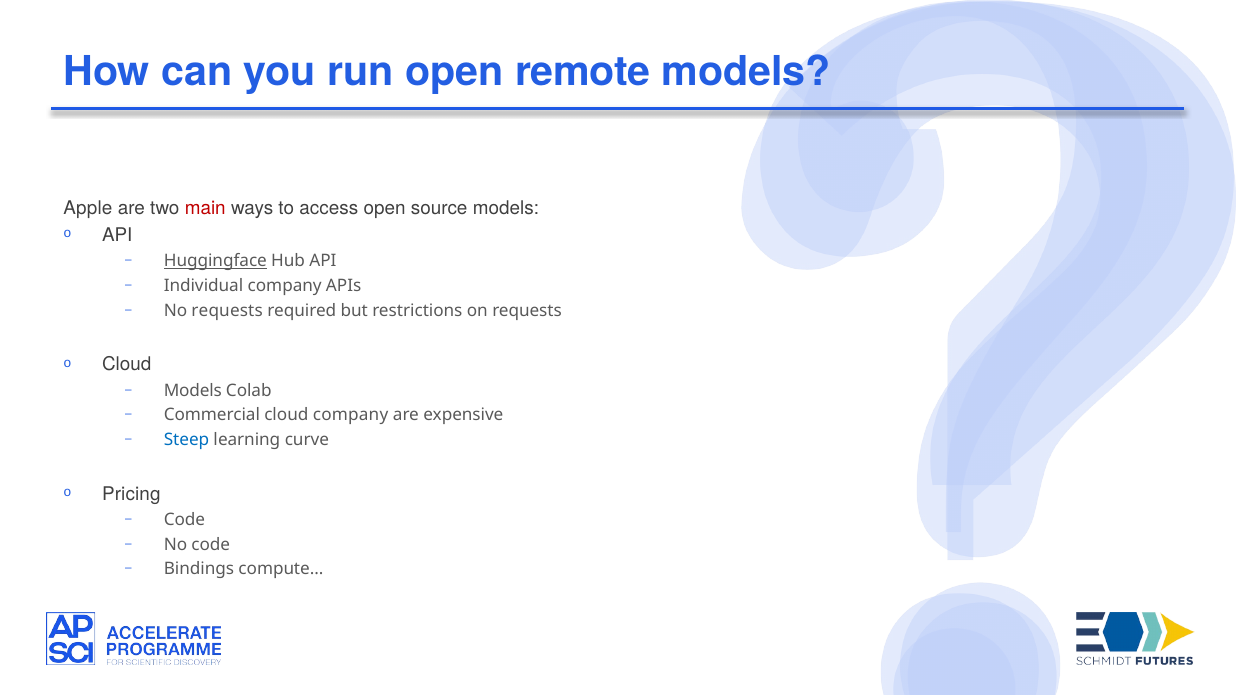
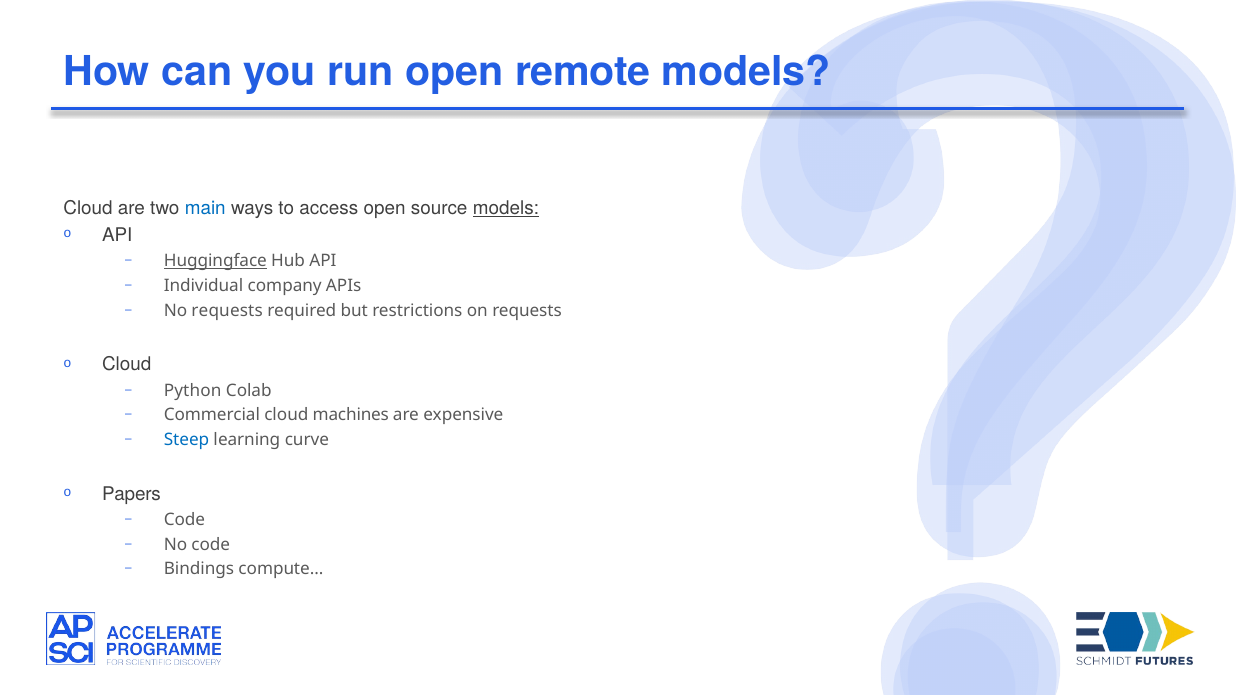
Apple at (88, 208): Apple -> Cloud
main colour: red -> blue
models at (506, 208) underline: none -> present
Models at (193, 391): Models -> Python
cloud company: company -> machines
Pricing: Pricing -> Papers
